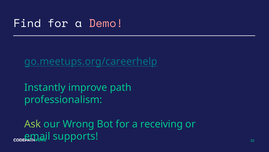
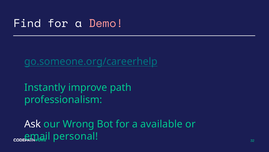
go.meetups.org/careerhelp: go.meetups.org/careerhelp -> go.someone.org/careerhelp
Ask colour: light green -> white
receiving: receiving -> available
supports: supports -> personal
